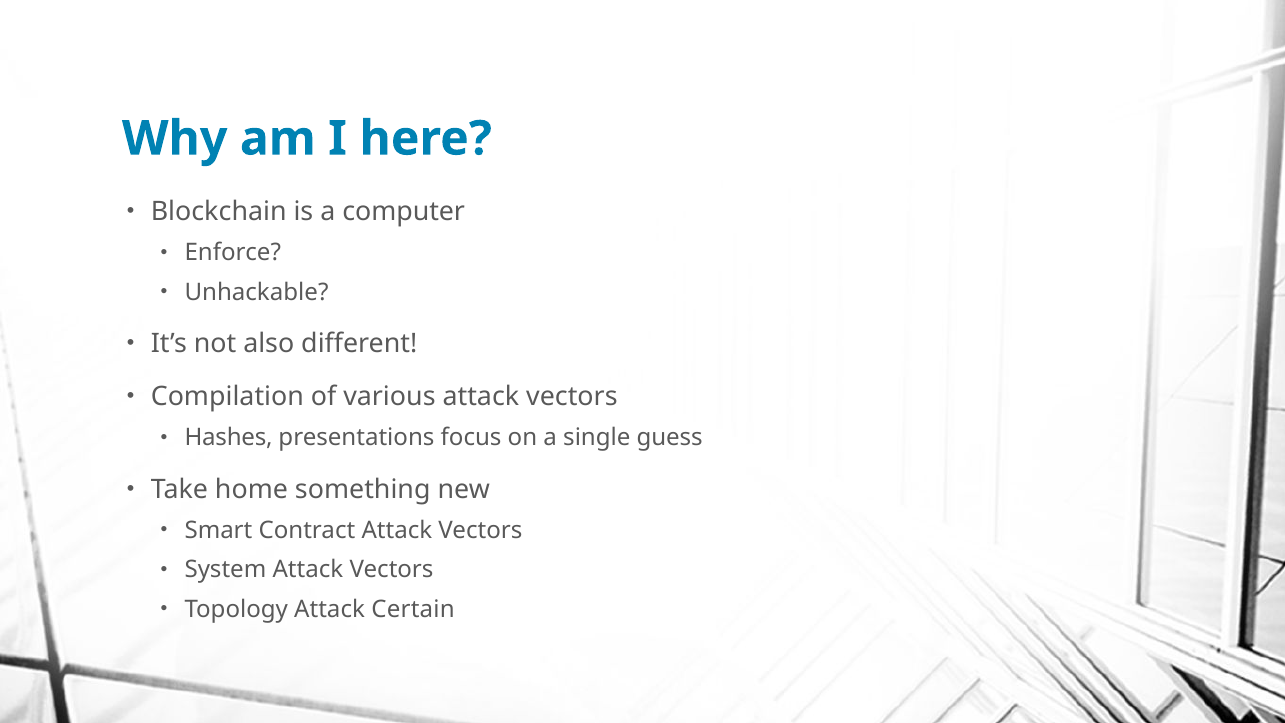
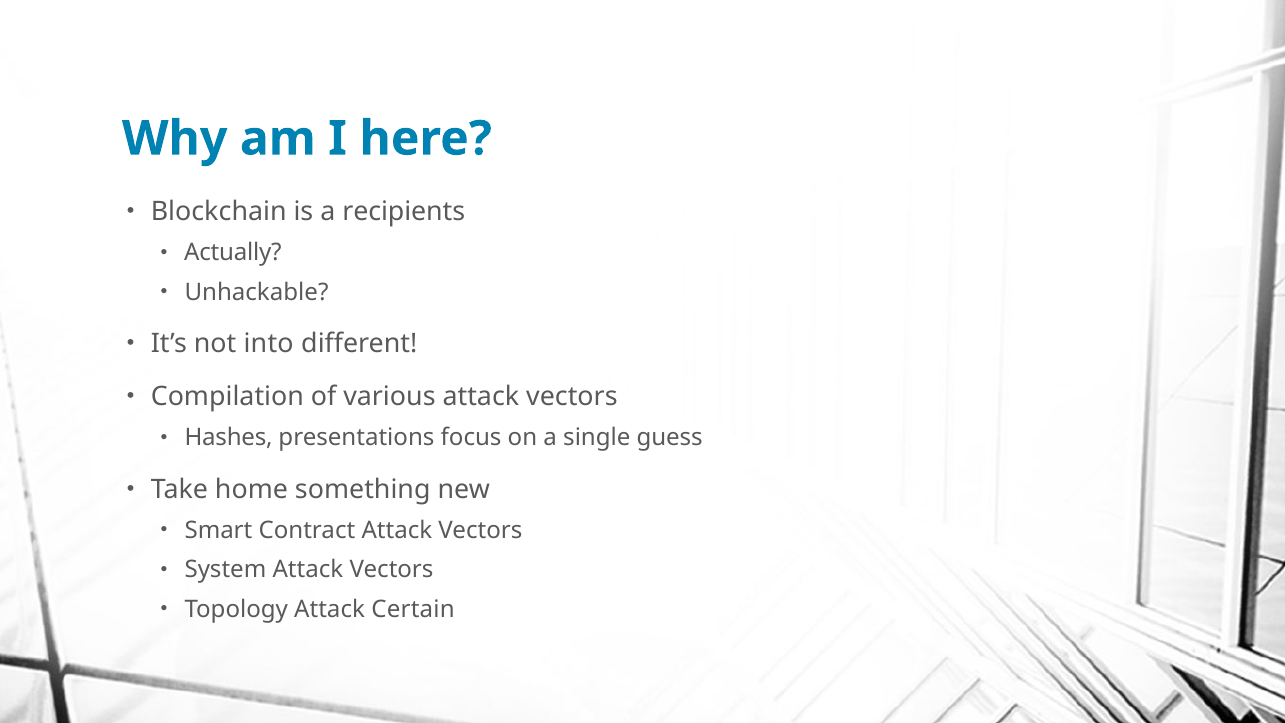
computer: computer -> recipients
Enforce: Enforce -> Actually
also: also -> into
